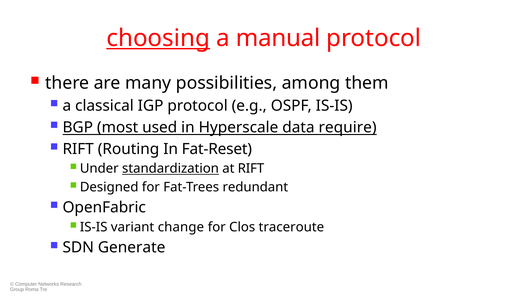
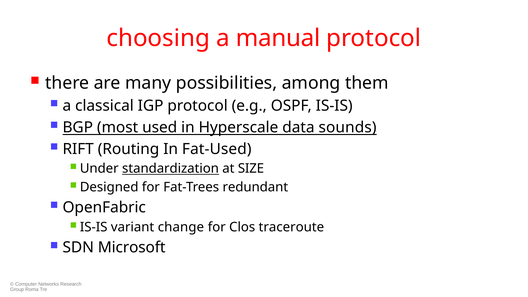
choosing underline: present -> none
require: require -> sounds
Fat-Reset: Fat-Reset -> Fat-Used
at RIFT: RIFT -> SIZE
Generate: Generate -> Microsoft
